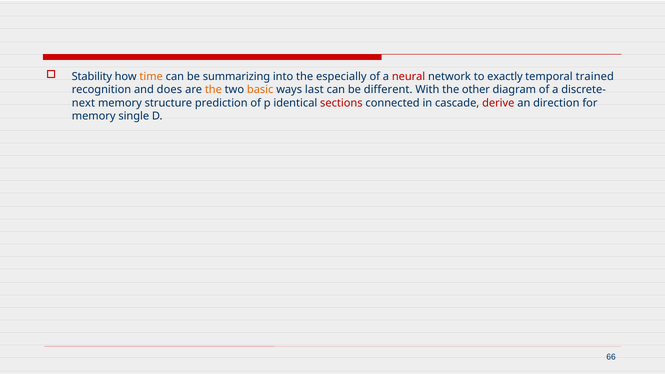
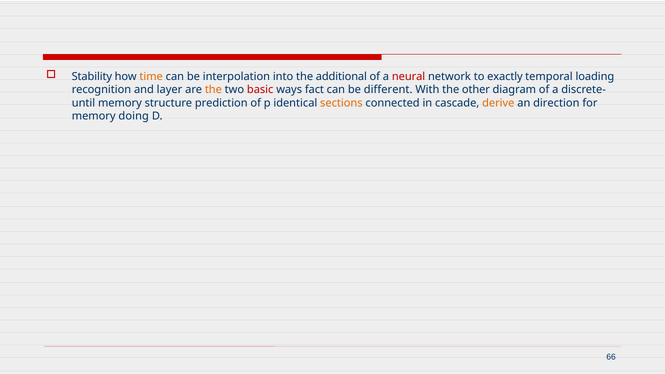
summarizing: summarizing -> interpolation
especially: especially -> additional
trained: trained -> loading
does: does -> layer
basic colour: orange -> red
last: last -> fact
next: next -> until
sections colour: red -> orange
derive colour: red -> orange
single: single -> doing
